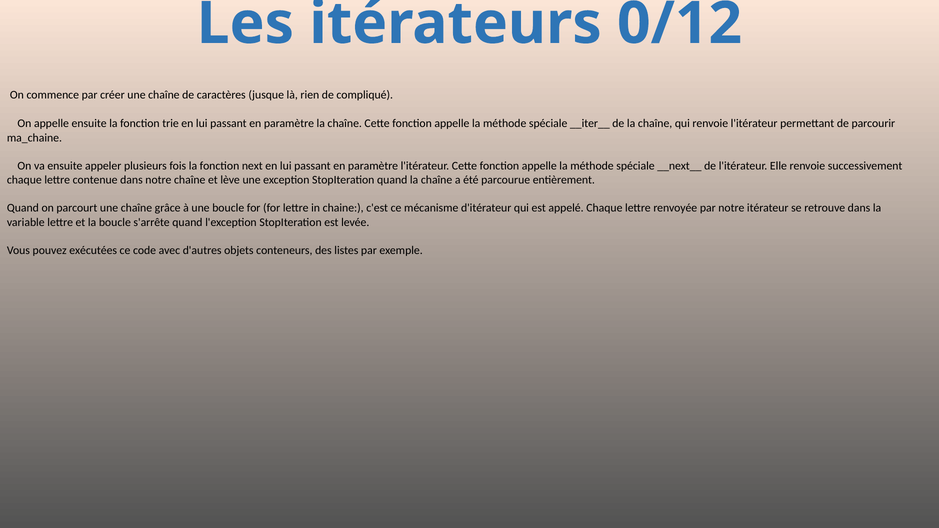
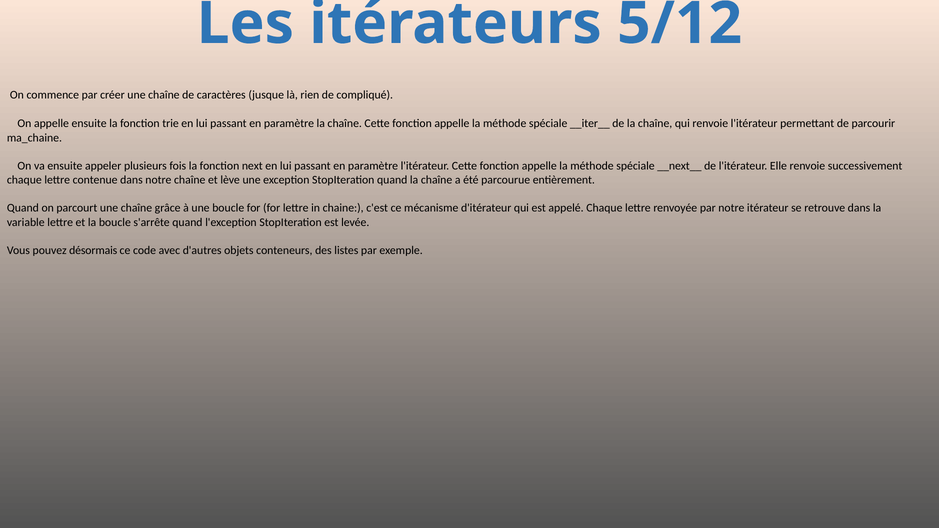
0/12: 0/12 -> 5/12
exécutées: exécutées -> désormais
